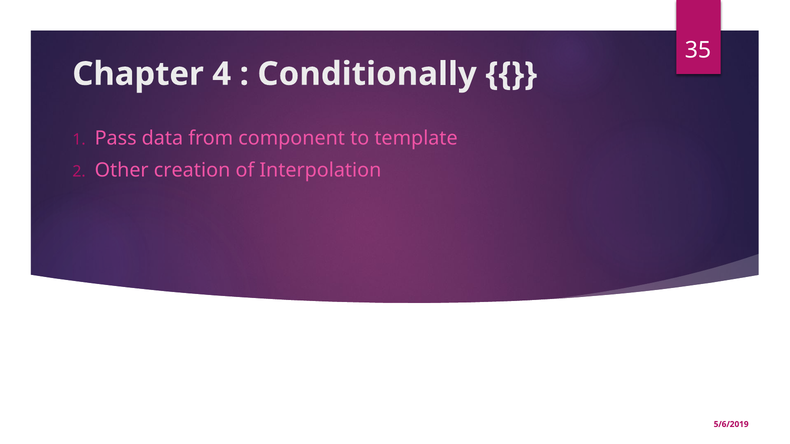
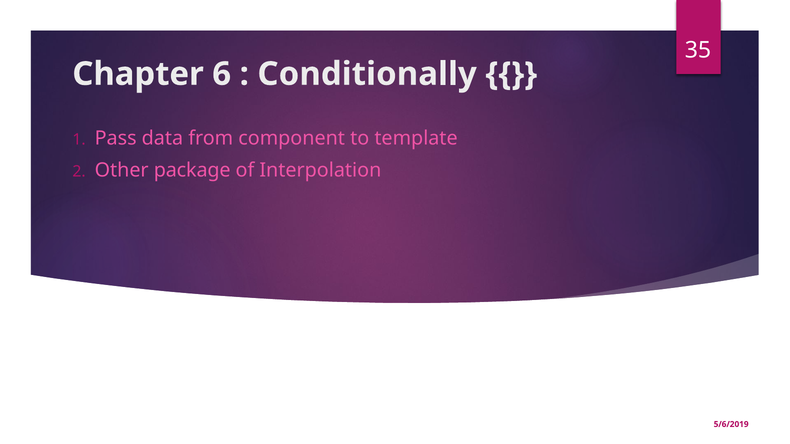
4: 4 -> 6
creation: creation -> package
